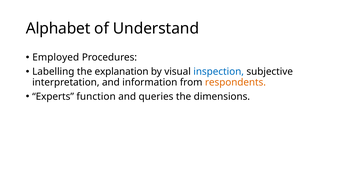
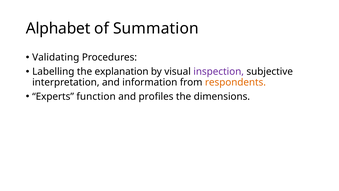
Understand: Understand -> Summation
Employed: Employed -> Validating
inspection colour: blue -> purple
queries: queries -> profiles
